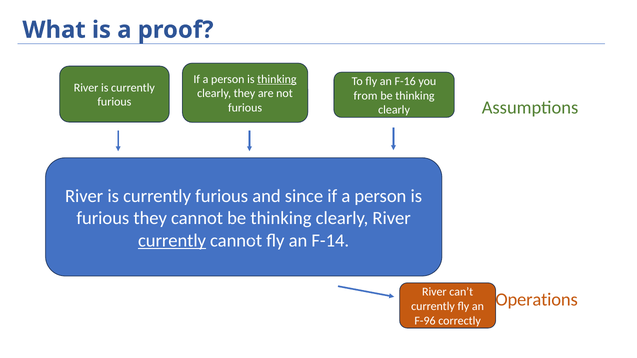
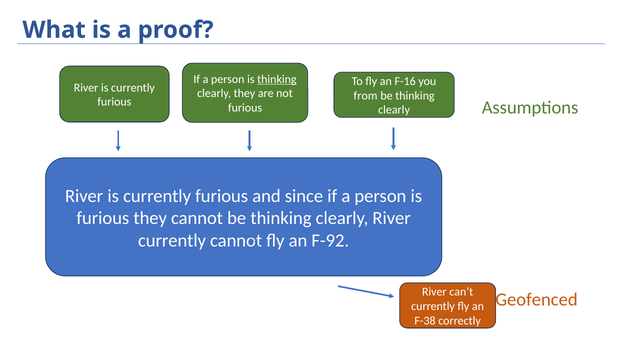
currently at (172, 241) underline: present -> none
F-14: F-14 -> F-92
Operations: Operations -> Geofenced
F-96: F-96 -> F-38
